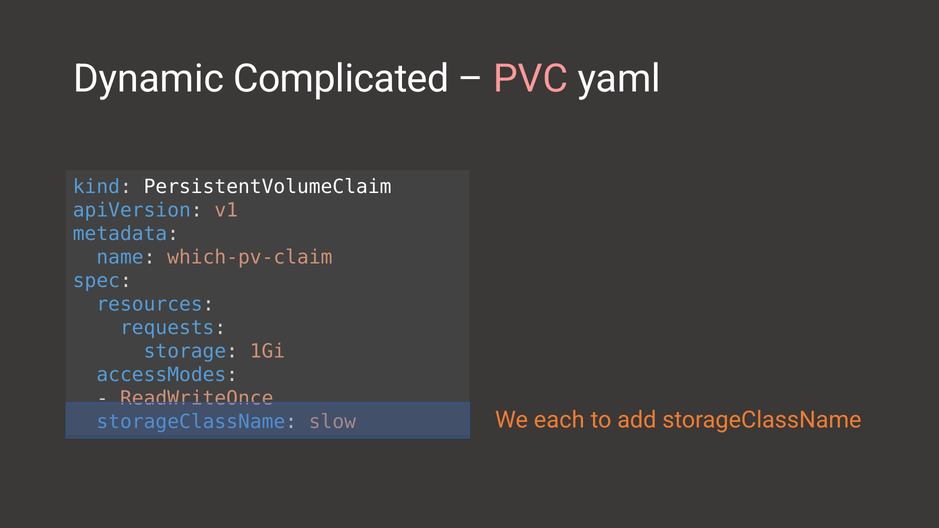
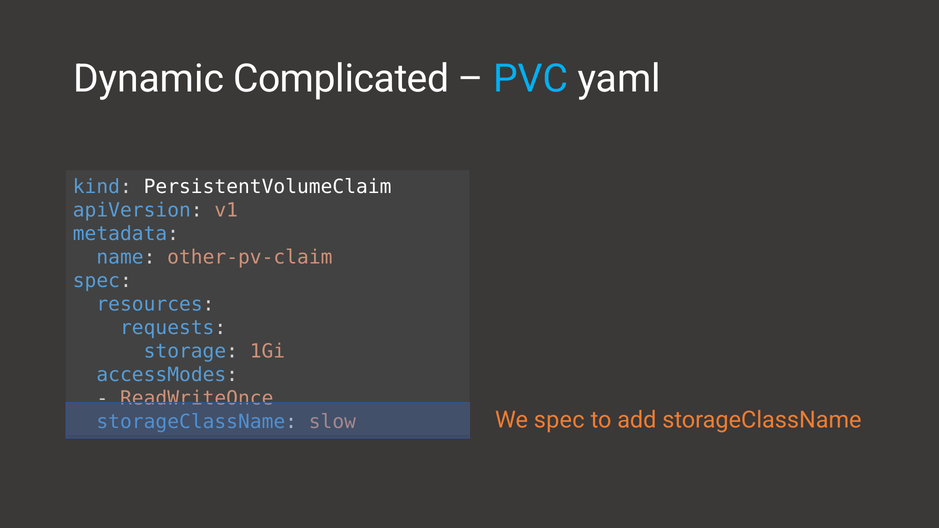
PVC colour: pink -> light blue
which-pv-claim: which-pv-claim -> other-pv-claim
We each: each -> spec
